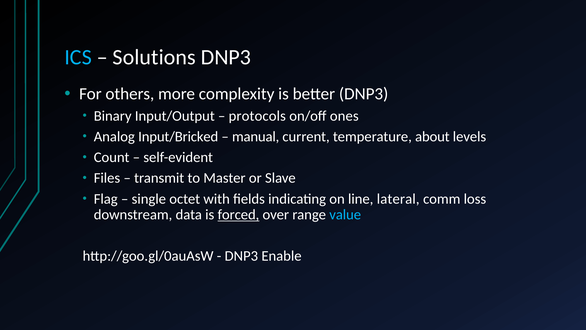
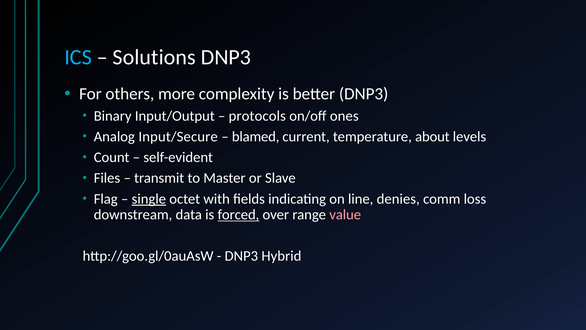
Input/Bricked: Input/Bricked -> Input/Secure
manual: manual -> blamed
single underline: none -> present
lateral: lateral -> denies
value colour: light blue -> pink
Enable: Enable -> Hybrid
